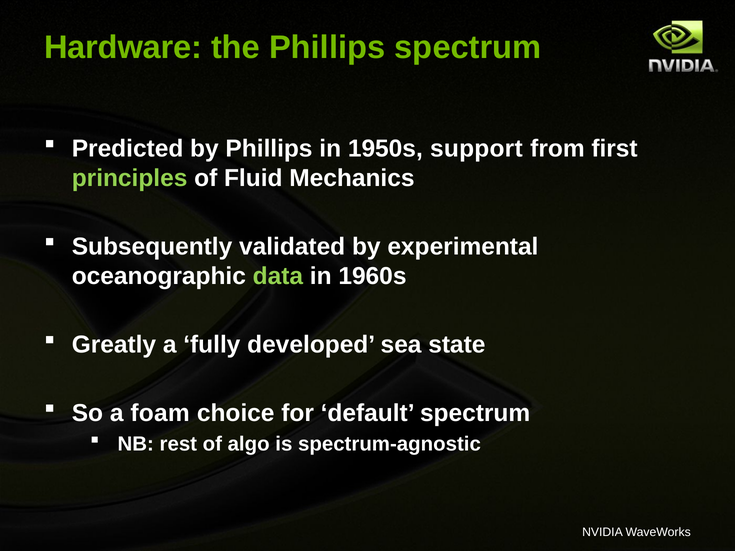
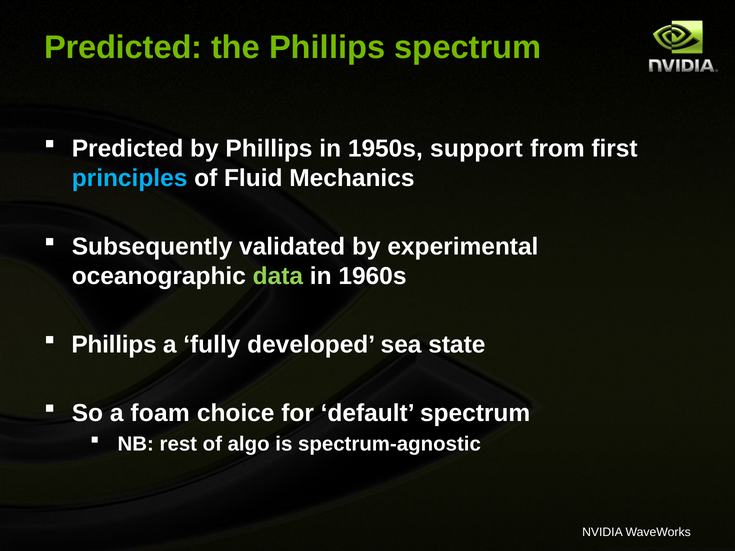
Hardware at (123, 48): Hardware -> Predicted
principles colour: light green -> light blue
Greatly at (114, 345): Greatly -> Phillips
